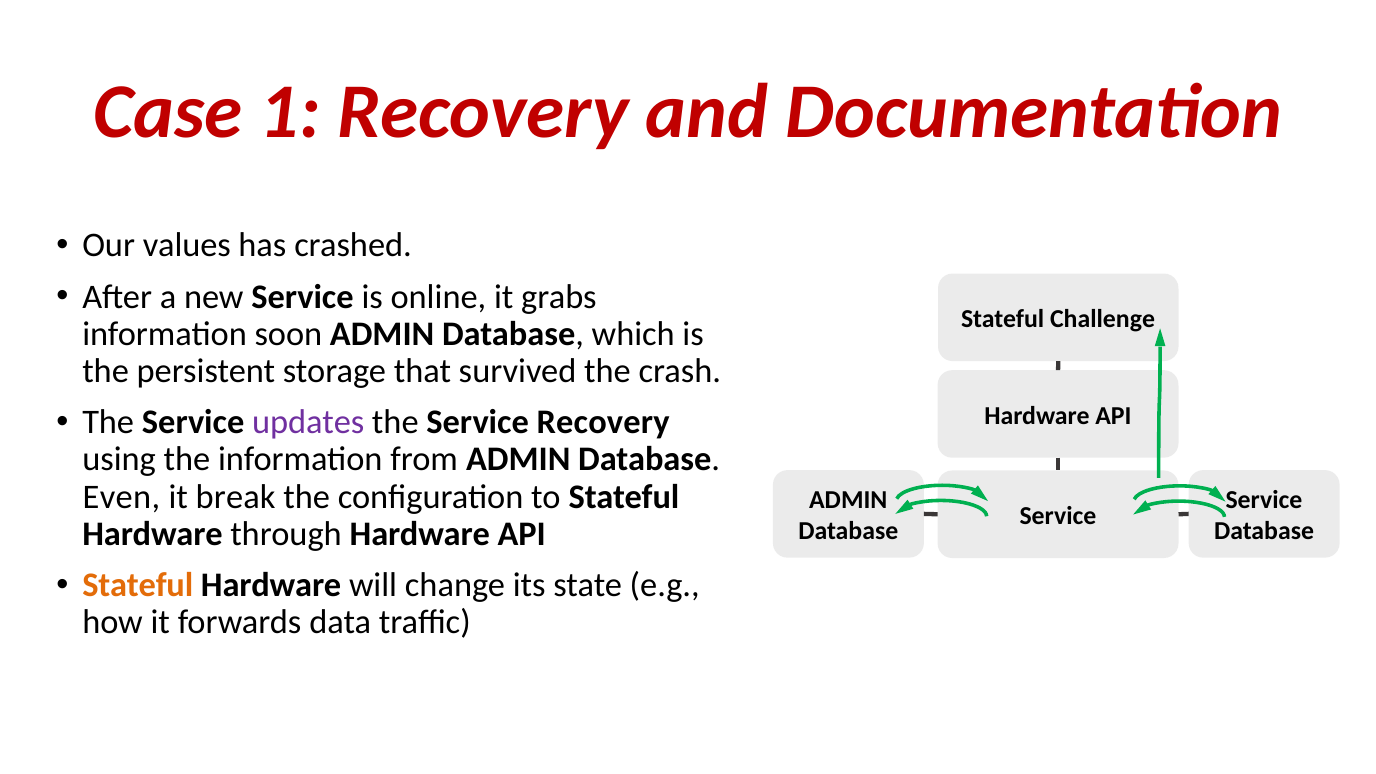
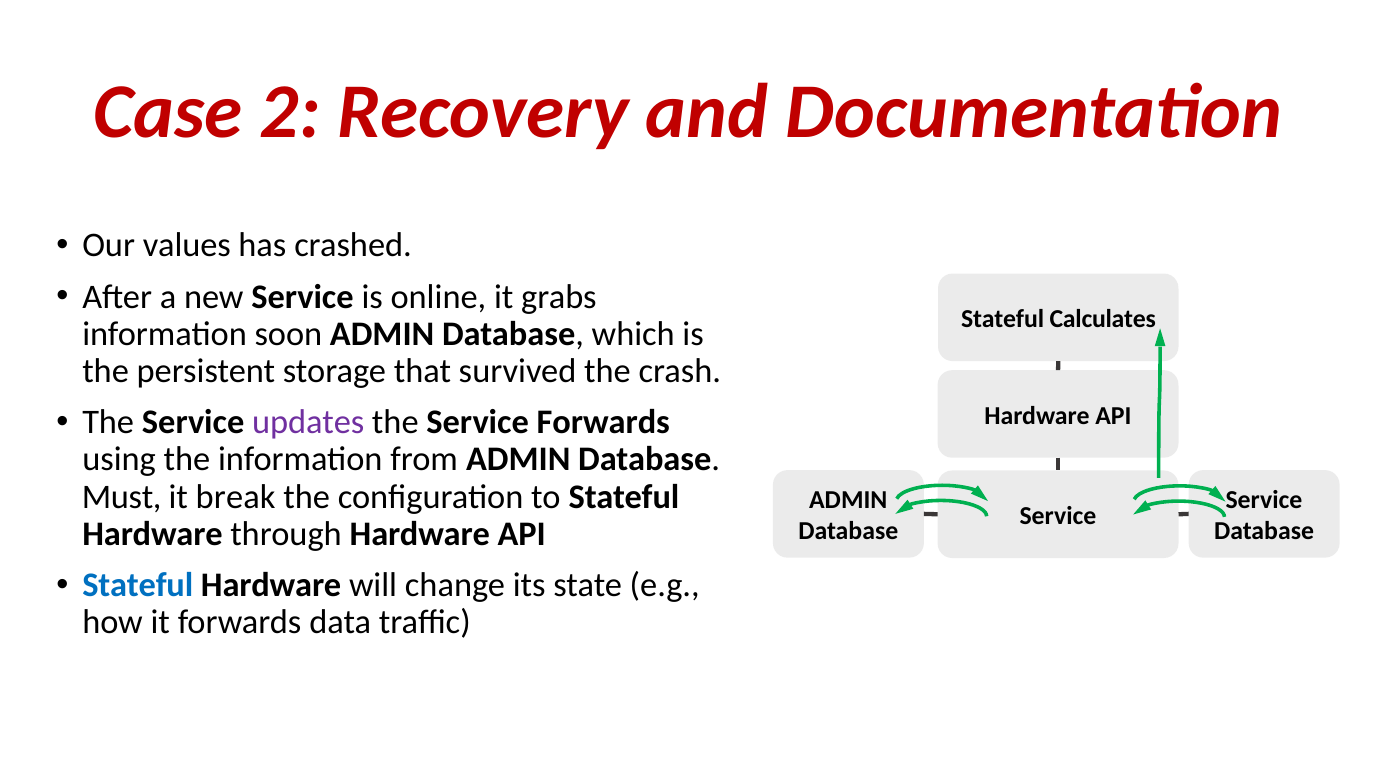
1: 1 -> 2
Challenge: Challenge -> Calculates
Service Recovery: Recovery -> Forwards
Even: Even -> Must
Stateful at (138, 585) colour: orange -> blue
